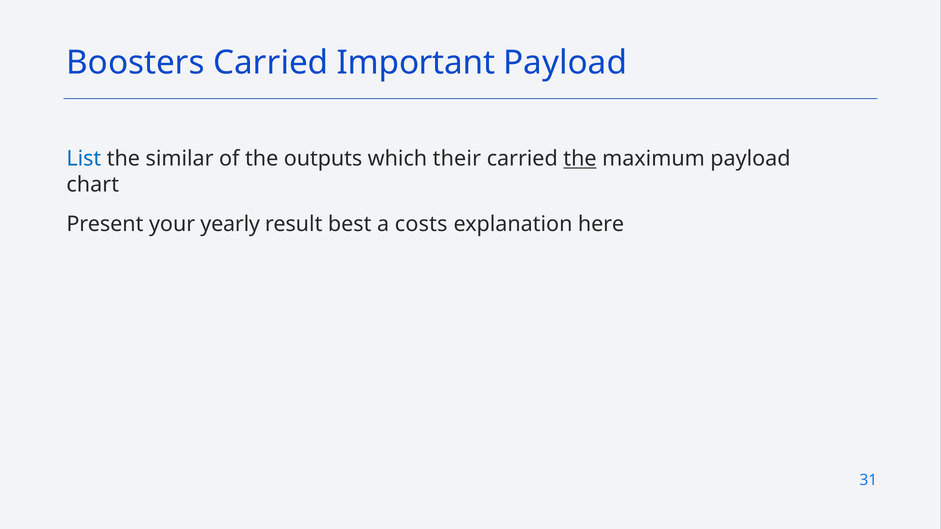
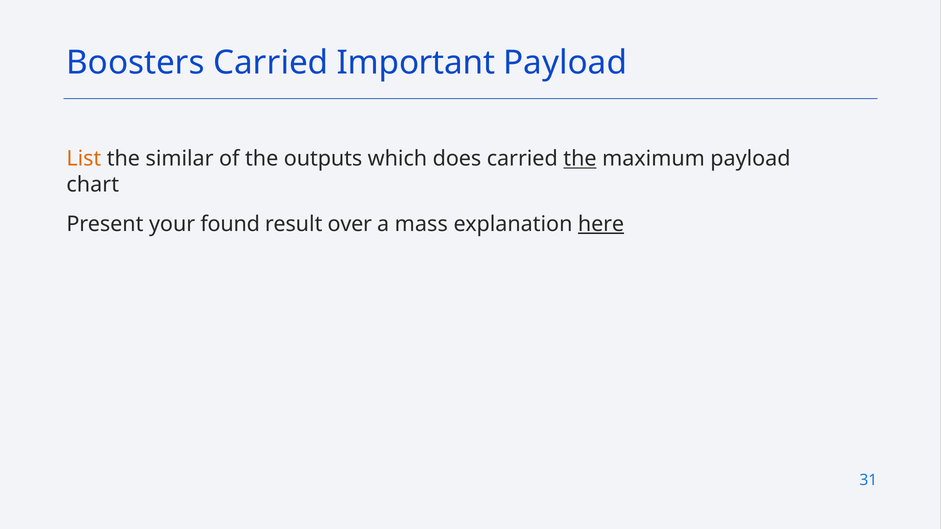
List colour: blue -> orange
their: their -> does
yearly: yearly -> found
best: best -> over
costs: costs -> mass
here underline: none -> present
